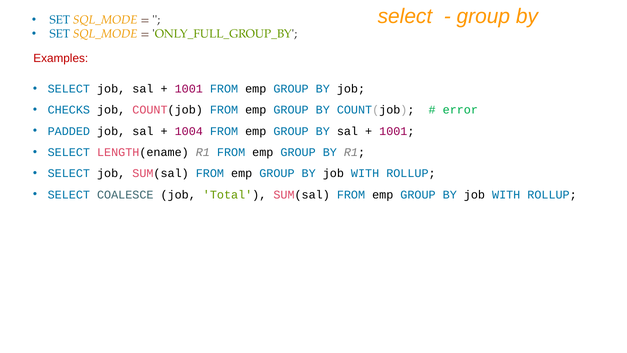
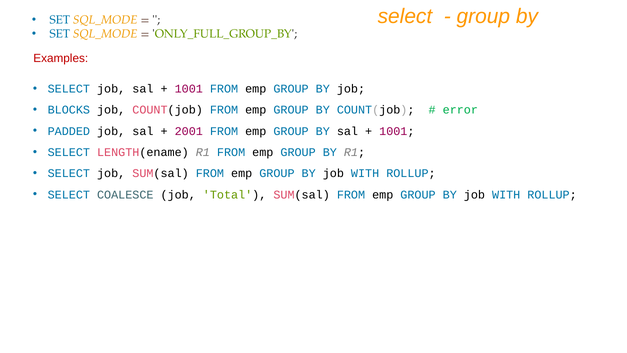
CHECKS: CHECKS -> BLOCKS
1004: 1004 -> 2001
